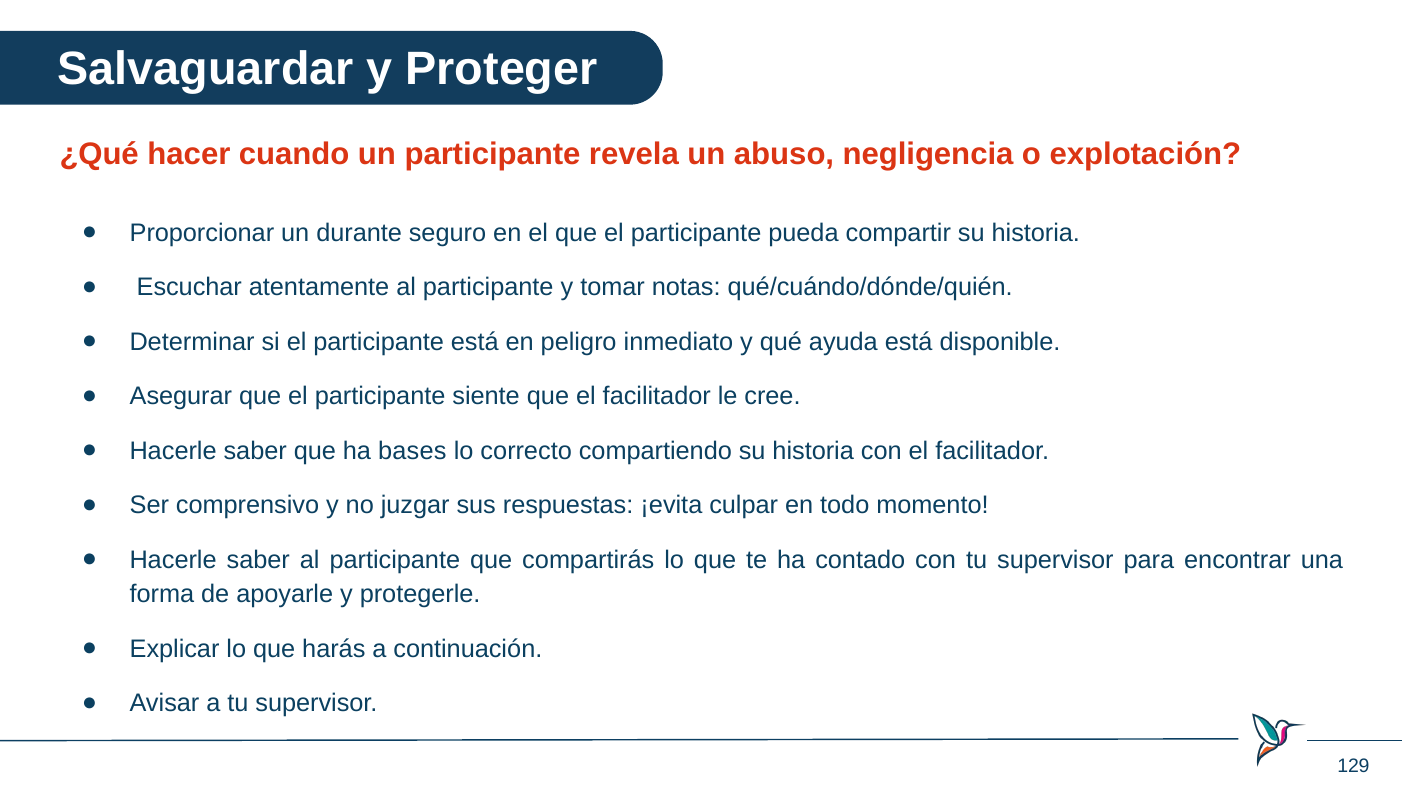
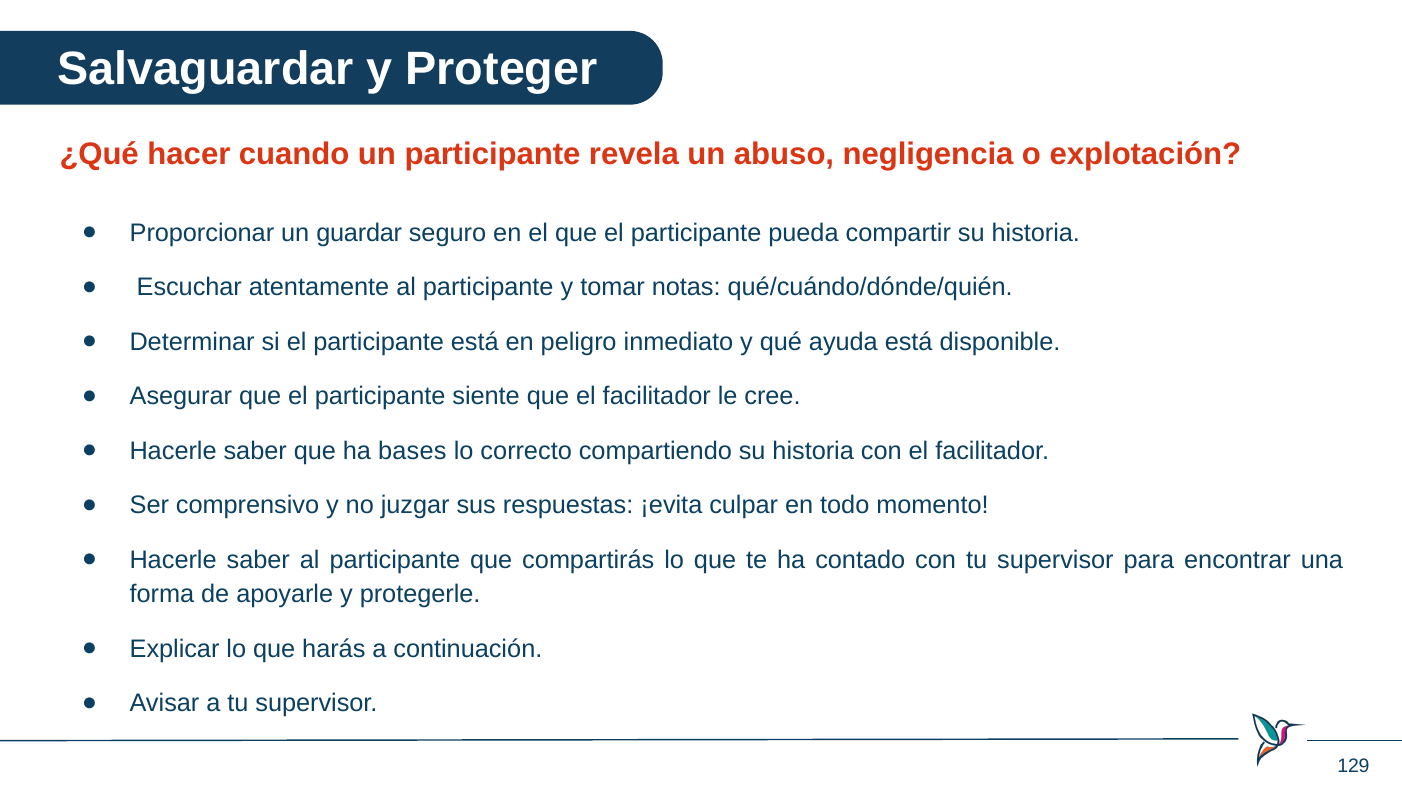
durante: durante -> guardar
